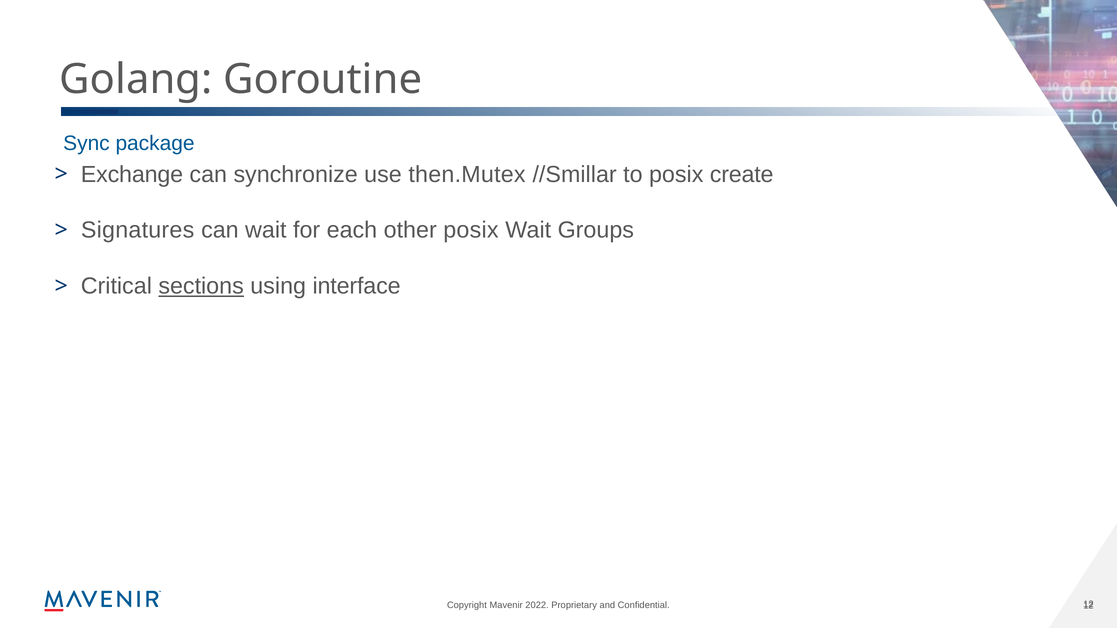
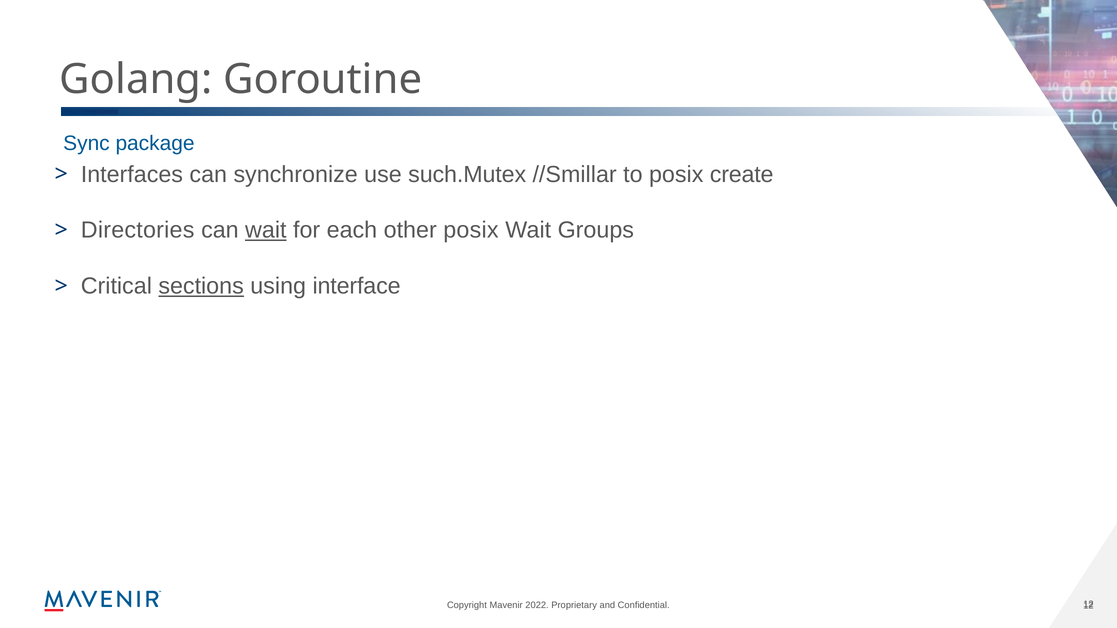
Exchange: Exchange -> Interfaces
then.Mutex: then.Mutex -> such.Mutex
Signatures: Signatures -> Directories
wait at (266, 230) underline: none -> present
